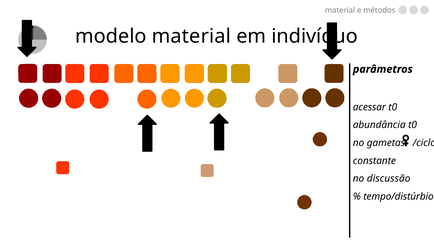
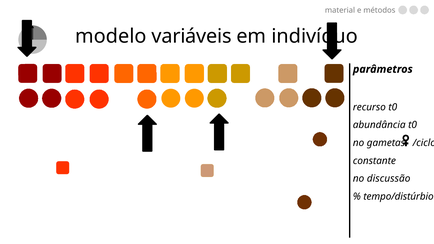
modelo material: material -> variáveis
acessar: acessar -> recurso
